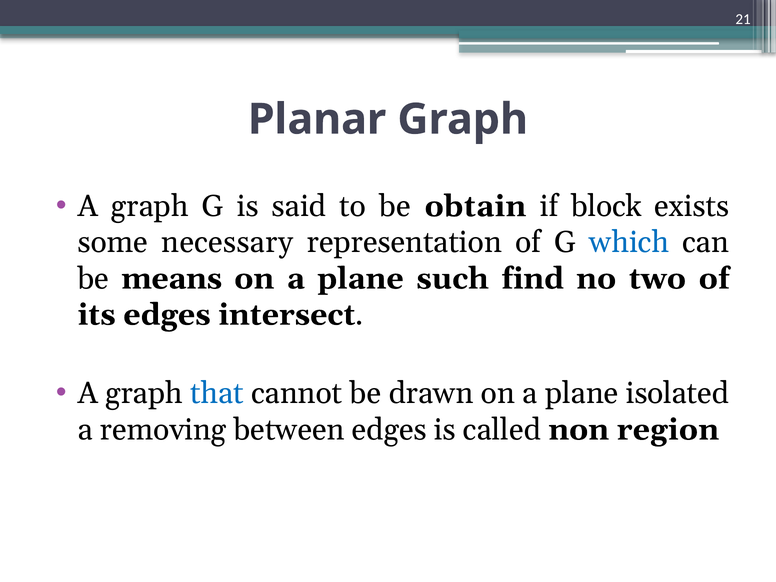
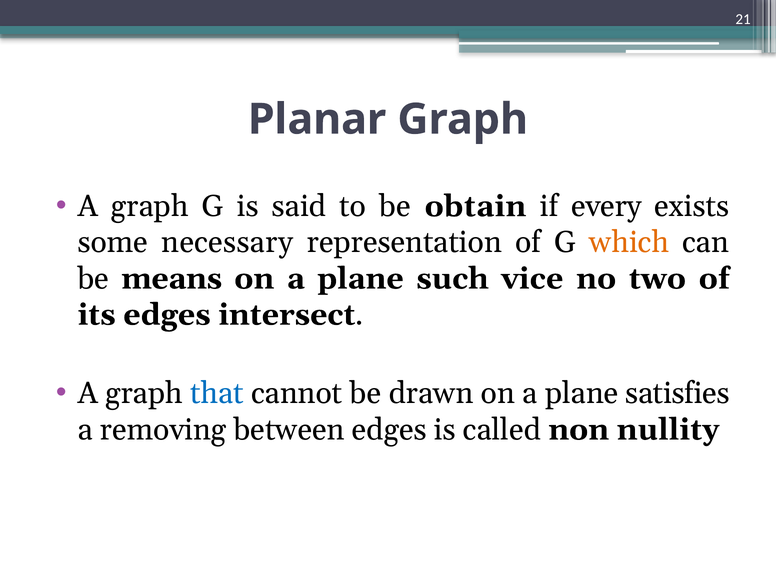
block: block -> every
which colour: blue -> orange
find: find -> vice
isolated: isolated -> satisfies
region: region -> nullity
